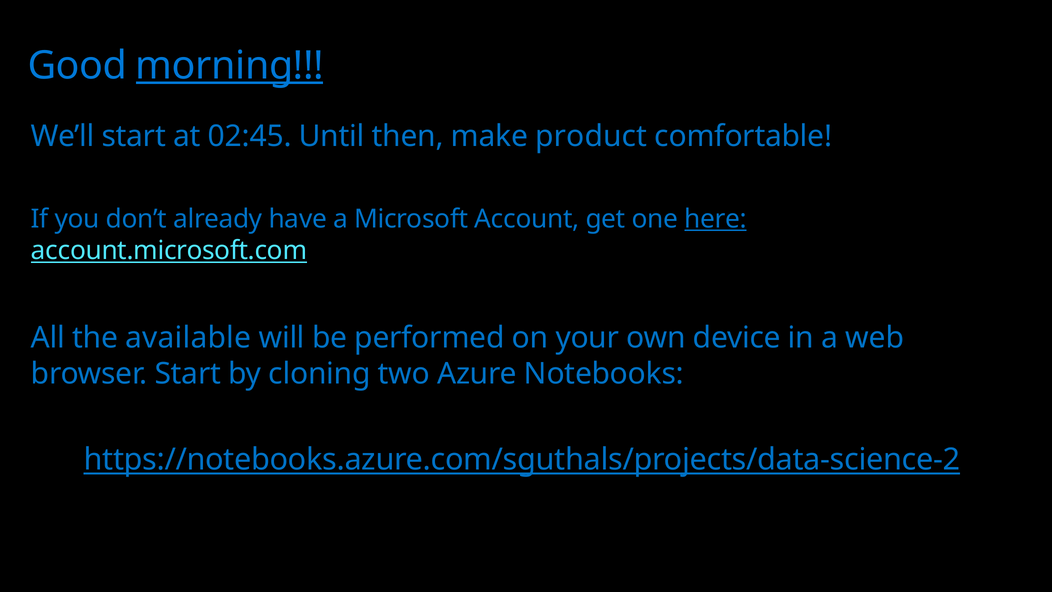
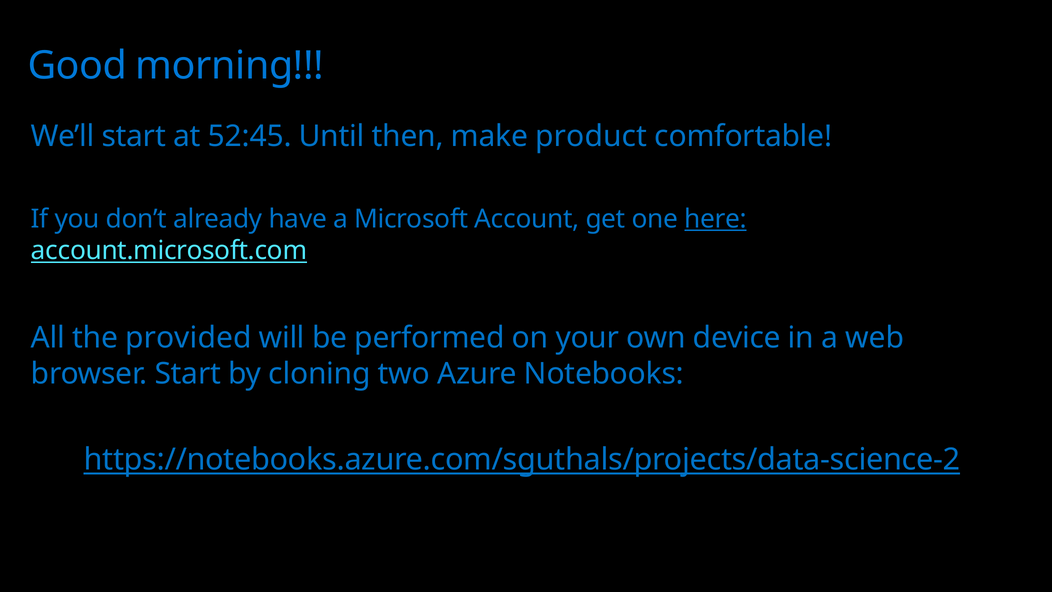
morning underline: present -> none
02:45: 02:45 -> 52:45
available: available -> provided
